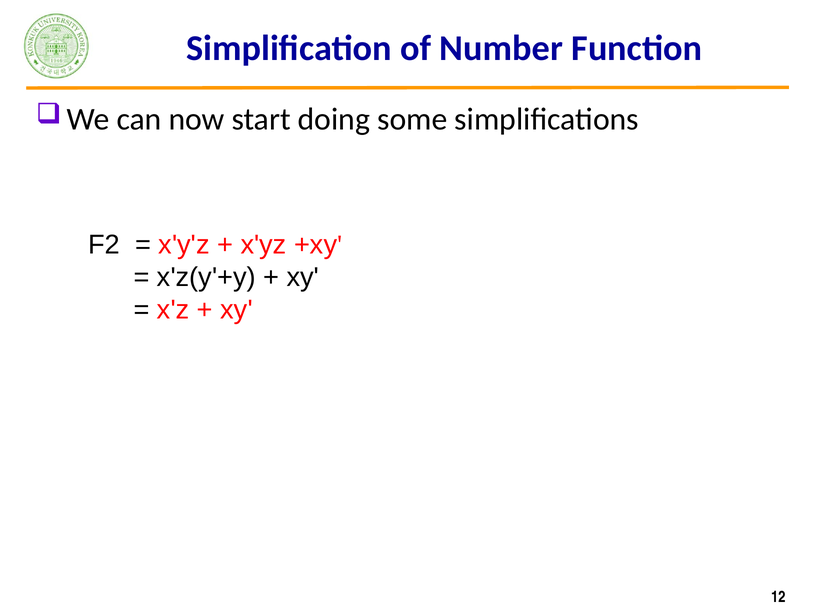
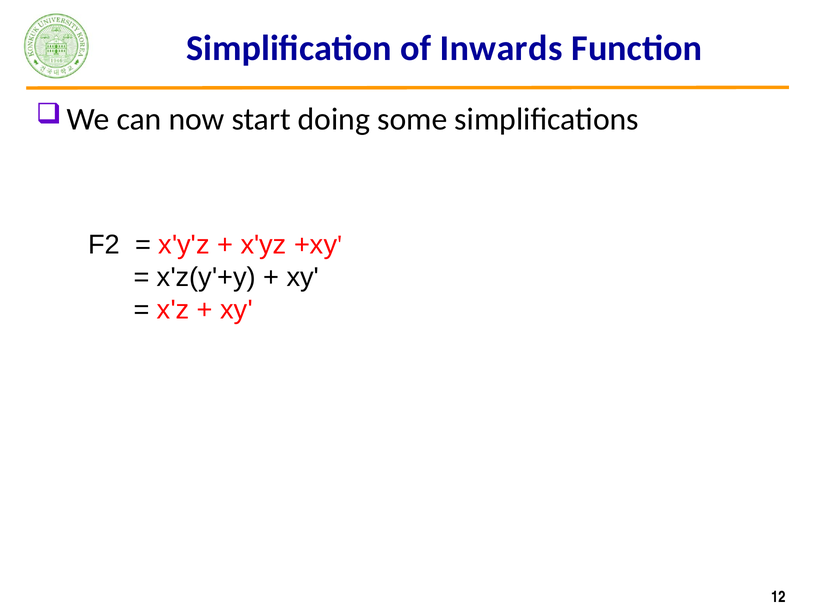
Number: Number -> Inwards
